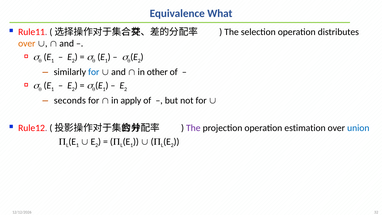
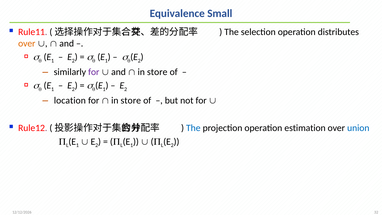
What: What -> Small
for at (94, 72) colour: blue -> purple
other at (157, 72): other -> store
seconds: seconds -> location
apply at (131, 100): apply -> store
The at (193, 128) colour: purple -> blue
